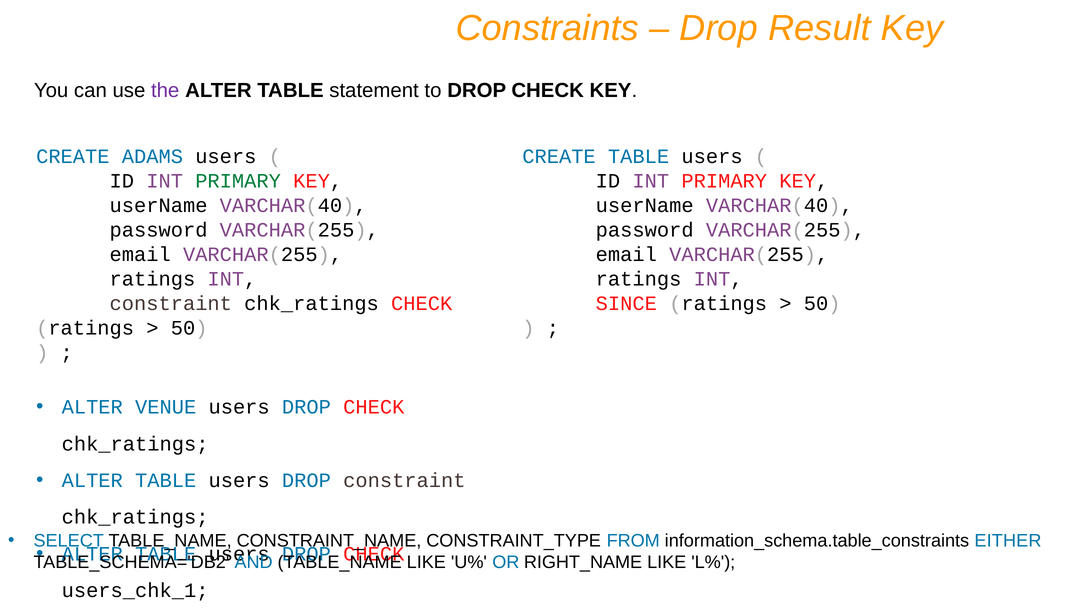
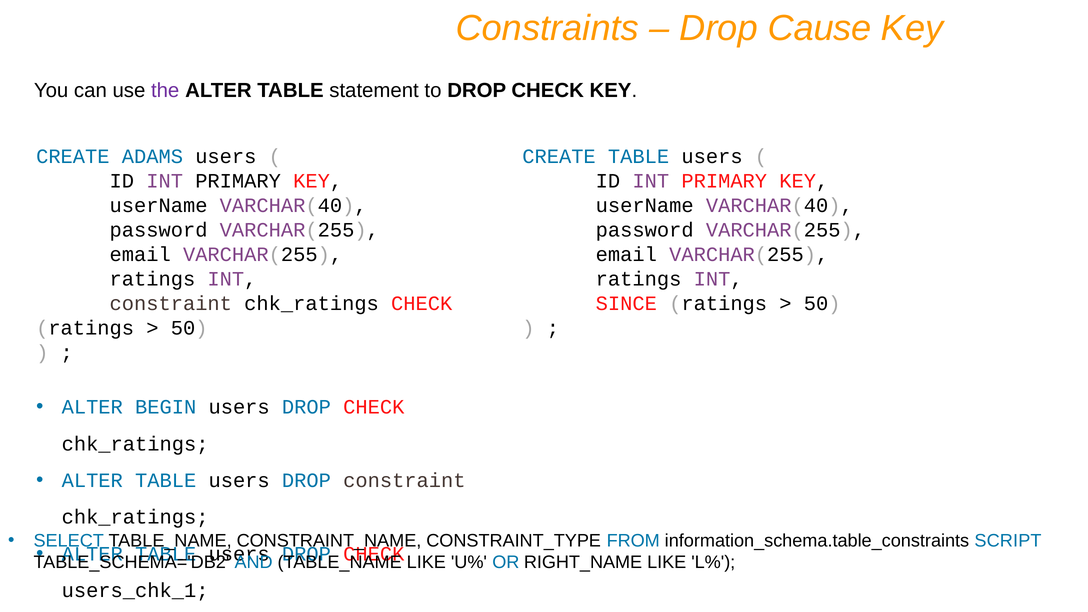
Result: Result -> Cause
PRIMARY at (238, 181) colour: green -> black
VENUE: VENUE -> BEGIN
EITHER: EITHER -> SCRIPT
